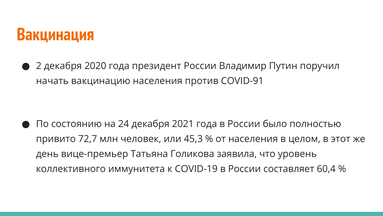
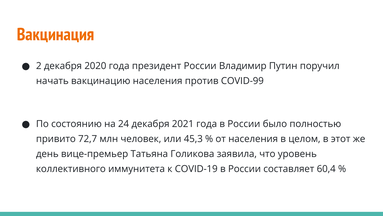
COVID-91: COVID-91 -> COVID-99
